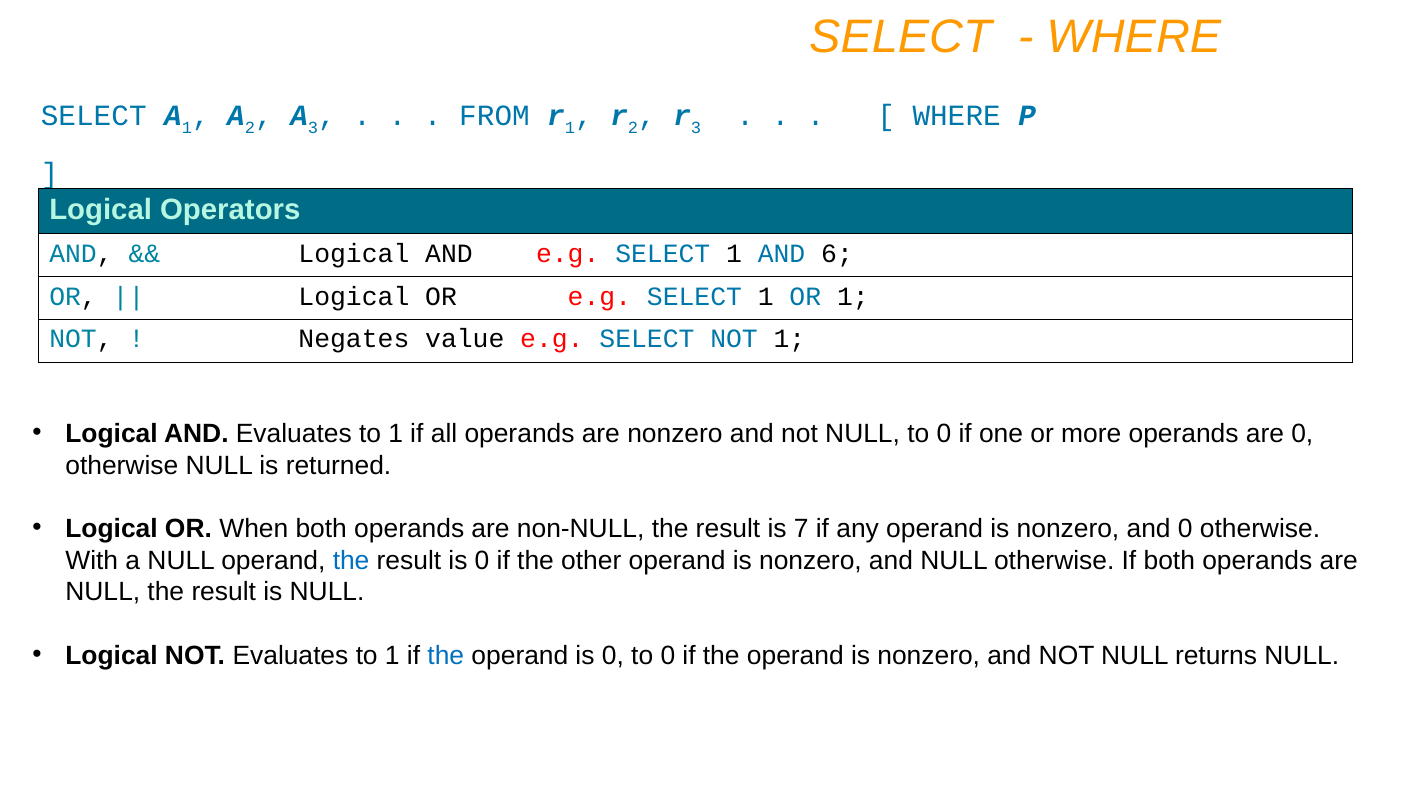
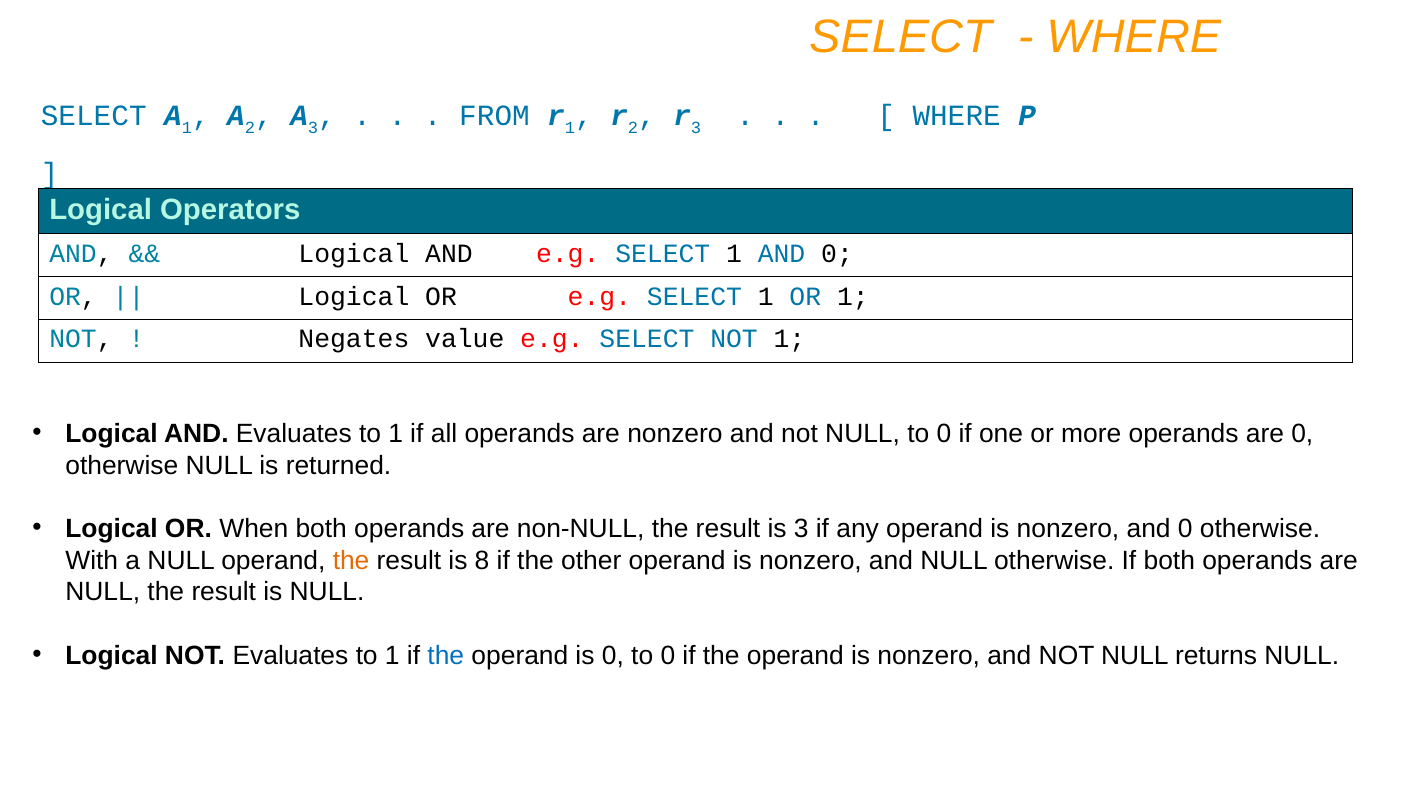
1 AND 6: 6 -> 0
is 7: 7 -> 3
the at (351, 560) colour: blue -> orange
result is 0: 0 -> 8
